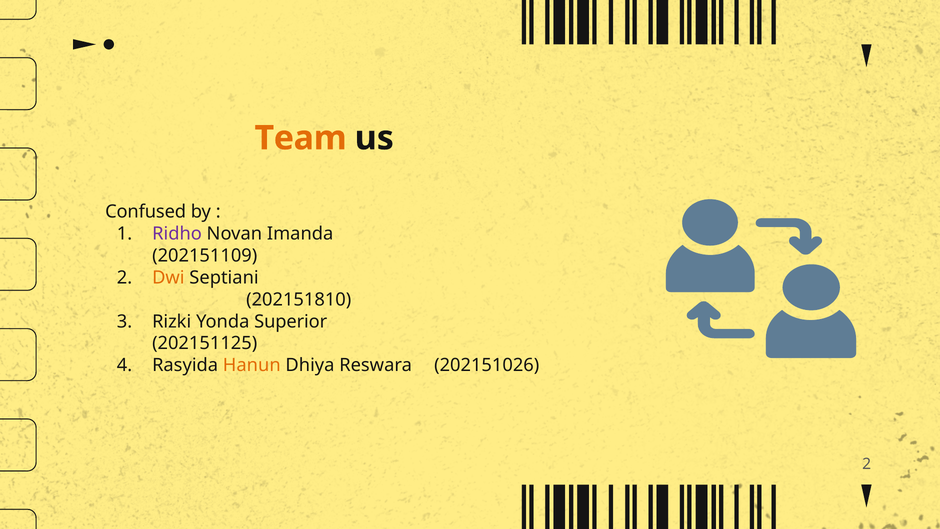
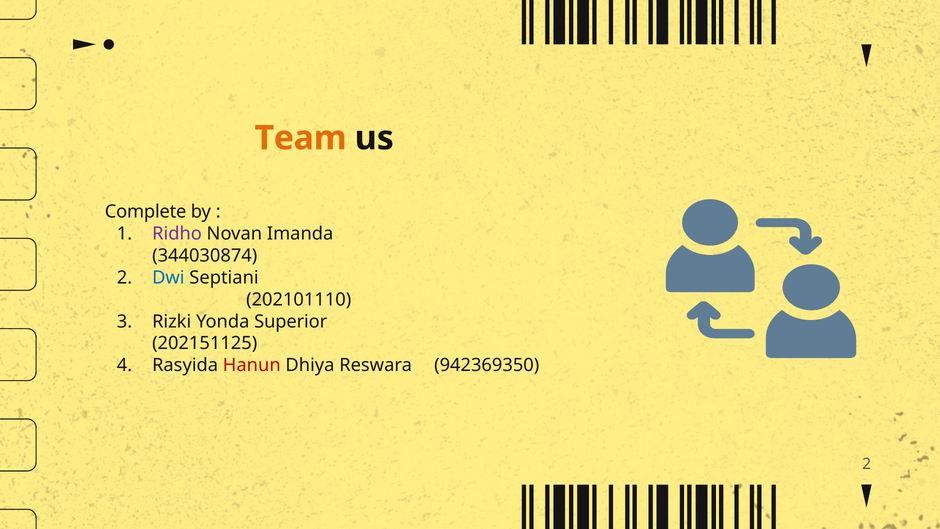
Confused: Confused -> Complete
202151109: 202151109 -> 344030874
Dwi colour: orange -> blue
202151810: 202151810 -> 202101110
Hanun colour: orange -> red
202151026: 202151026 -> 942369350
